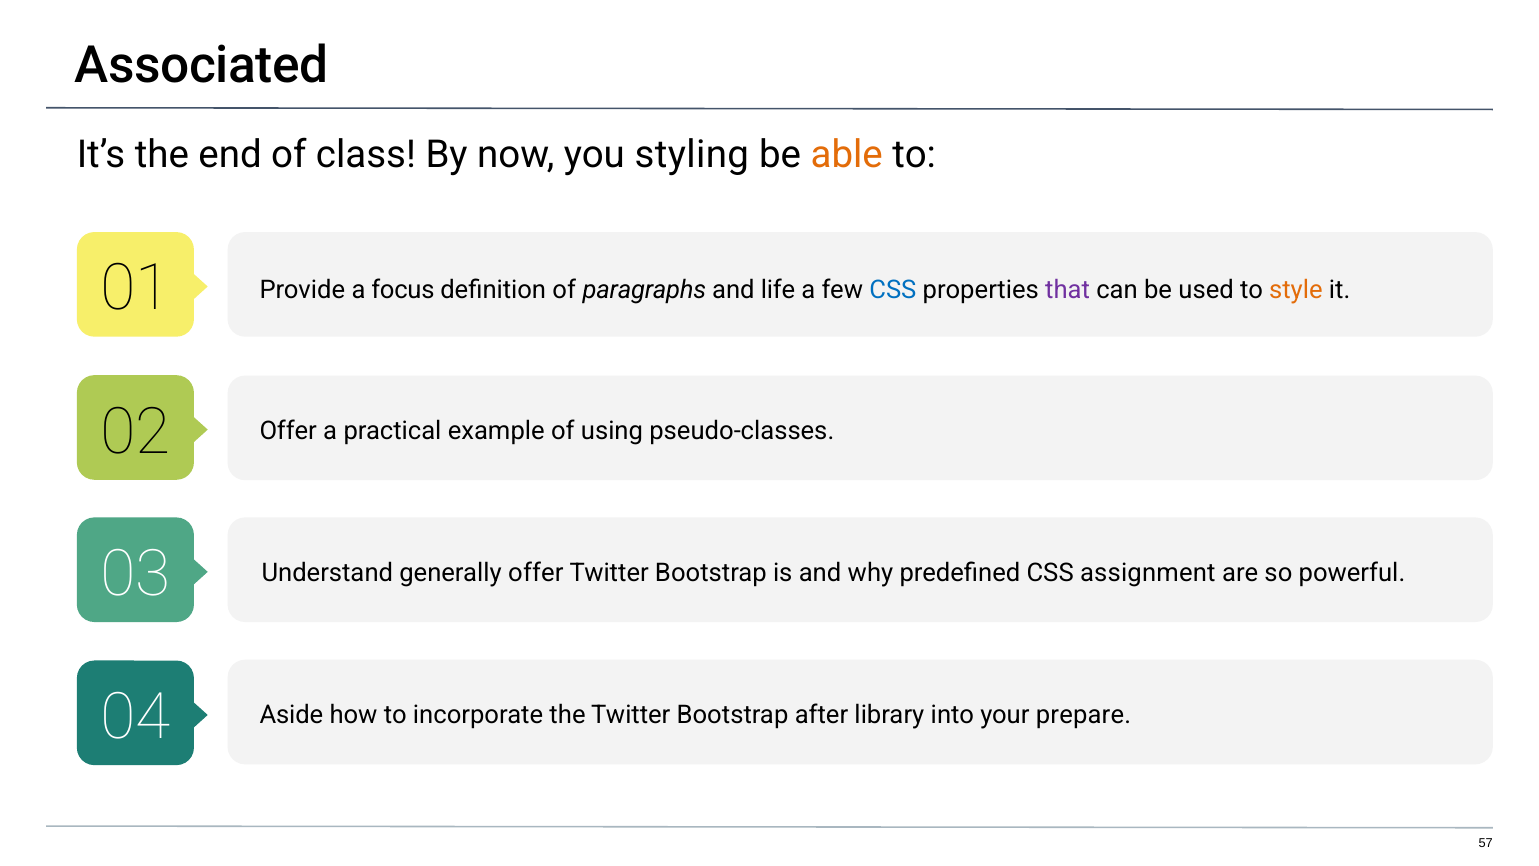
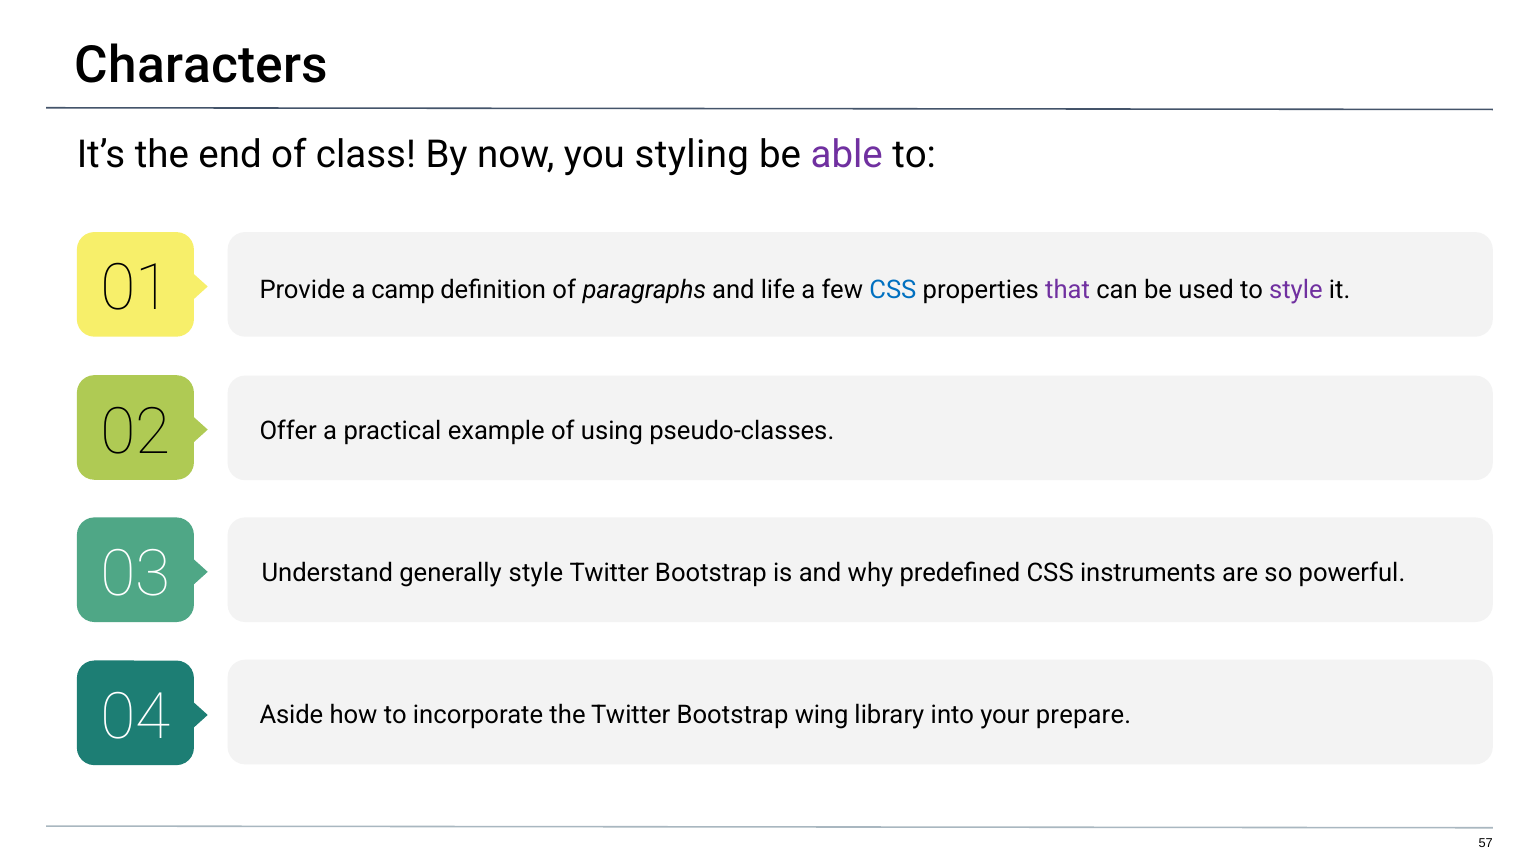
Associated: Associated -> Characters
able colour: orange -> purple
focus: focus -> camp
style at (1296, 290) colour: orange -> purple
generally offer: offer -> style
assignment: assignment -> instruments
after: after -> wing
